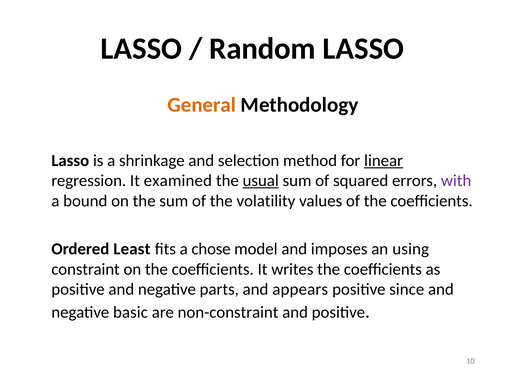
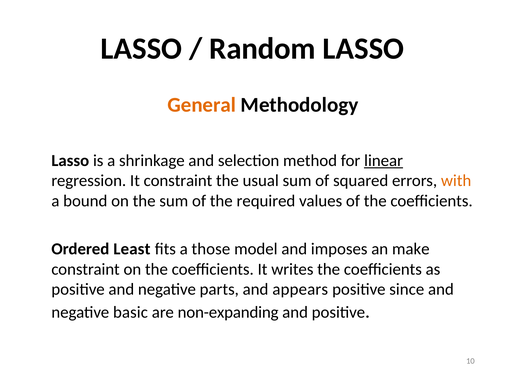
It examined: examined -> constraint
usual underline: present -> none
with colour: purple -> orange
volatility: volatility -> required
chose: chose -> those
using: using -> make
non-constraint: non-constraint -> non-expanding
